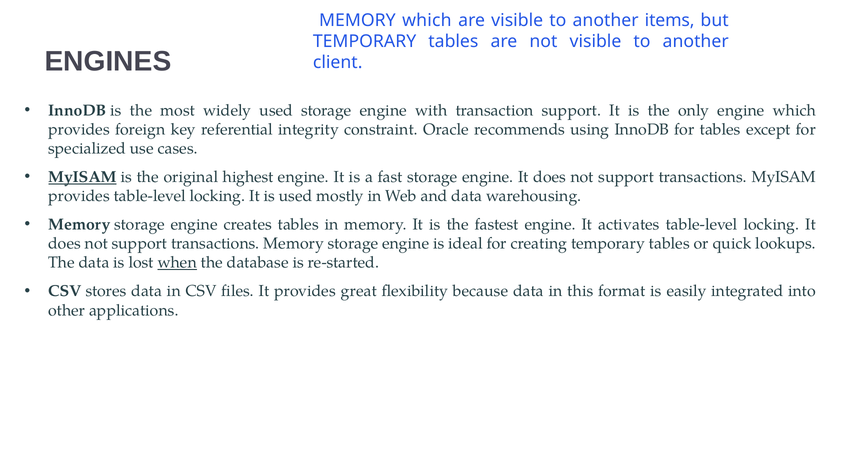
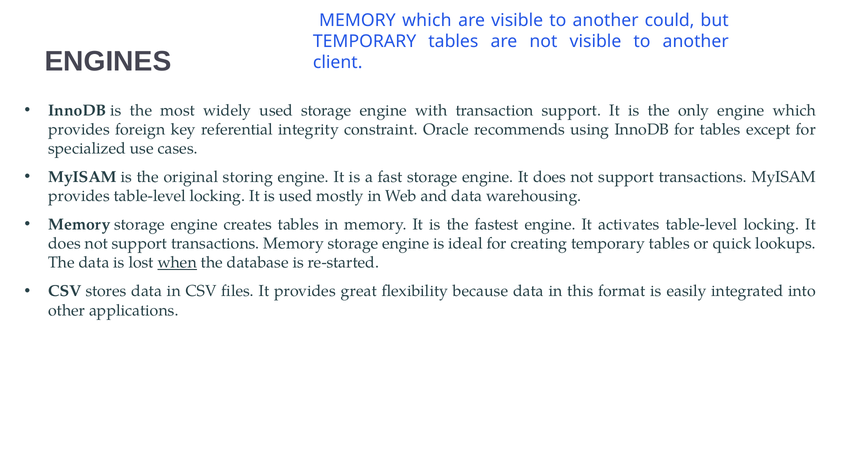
items: items -> could
MyISAM at (83, 177) underline: present -> none
highest: highest -> storing
